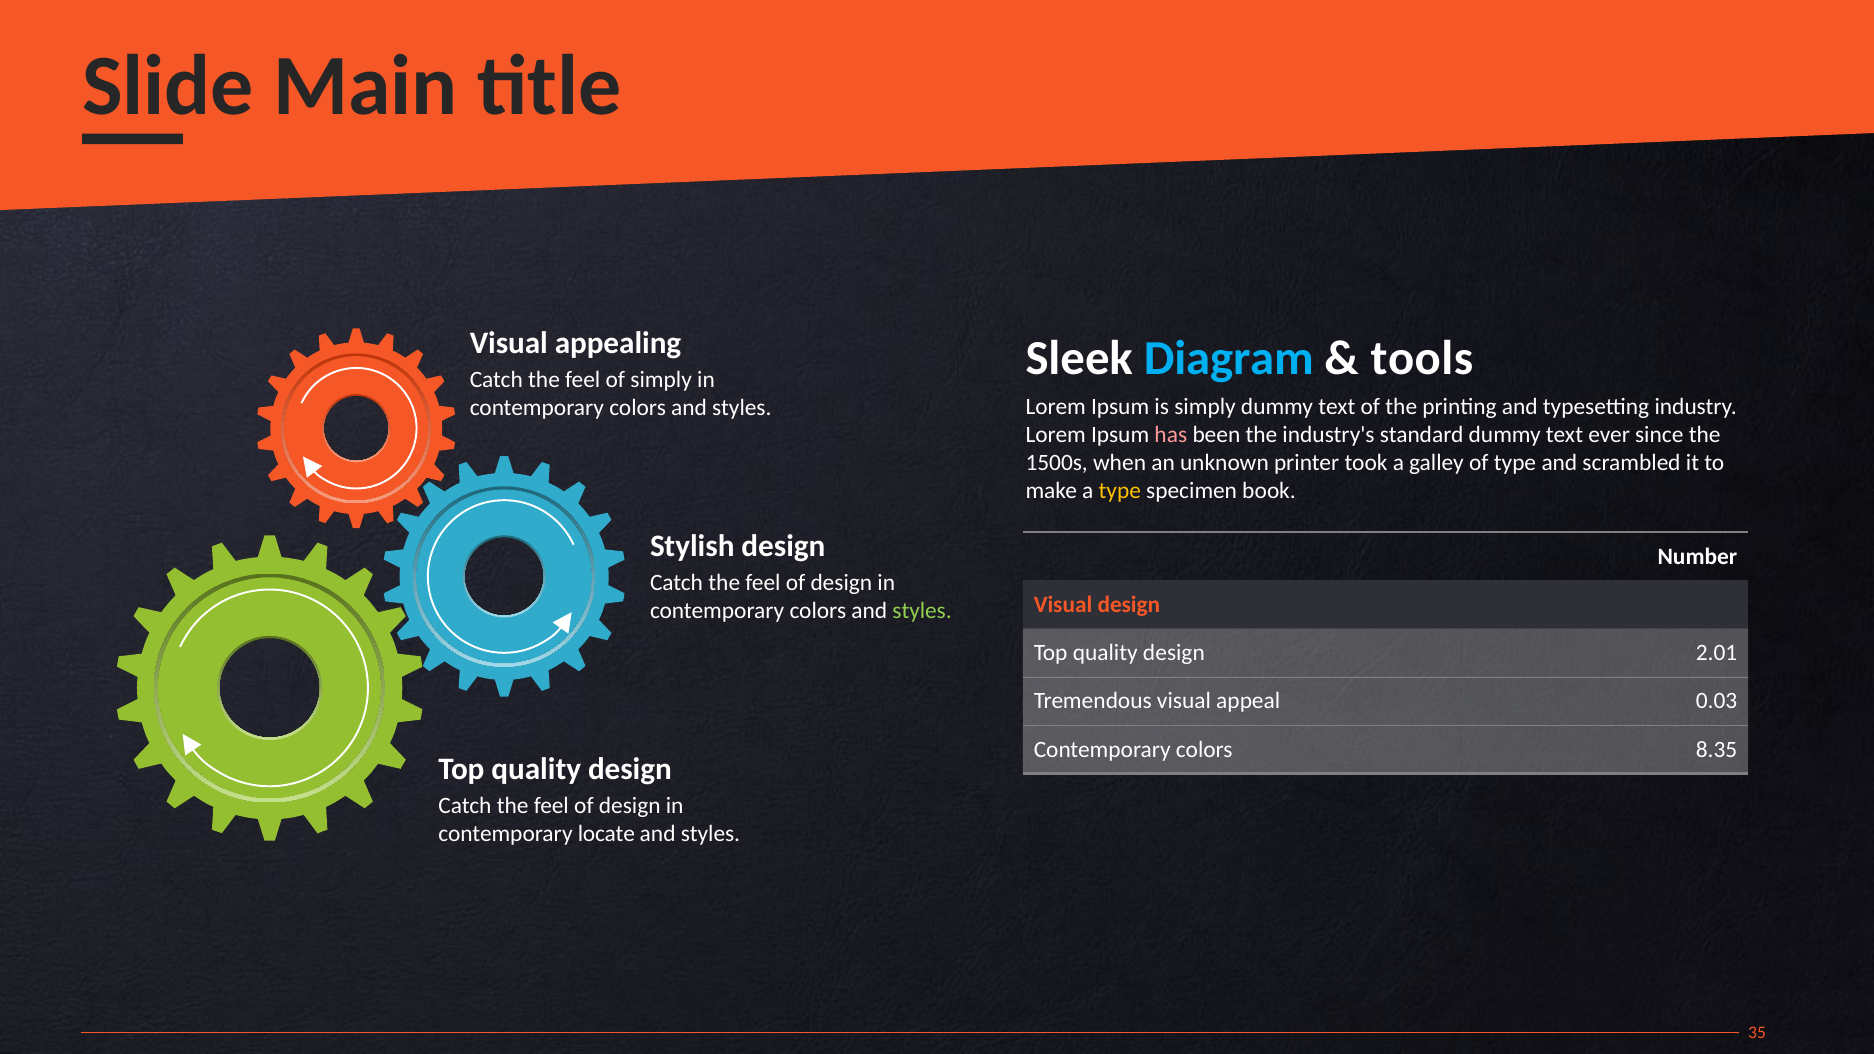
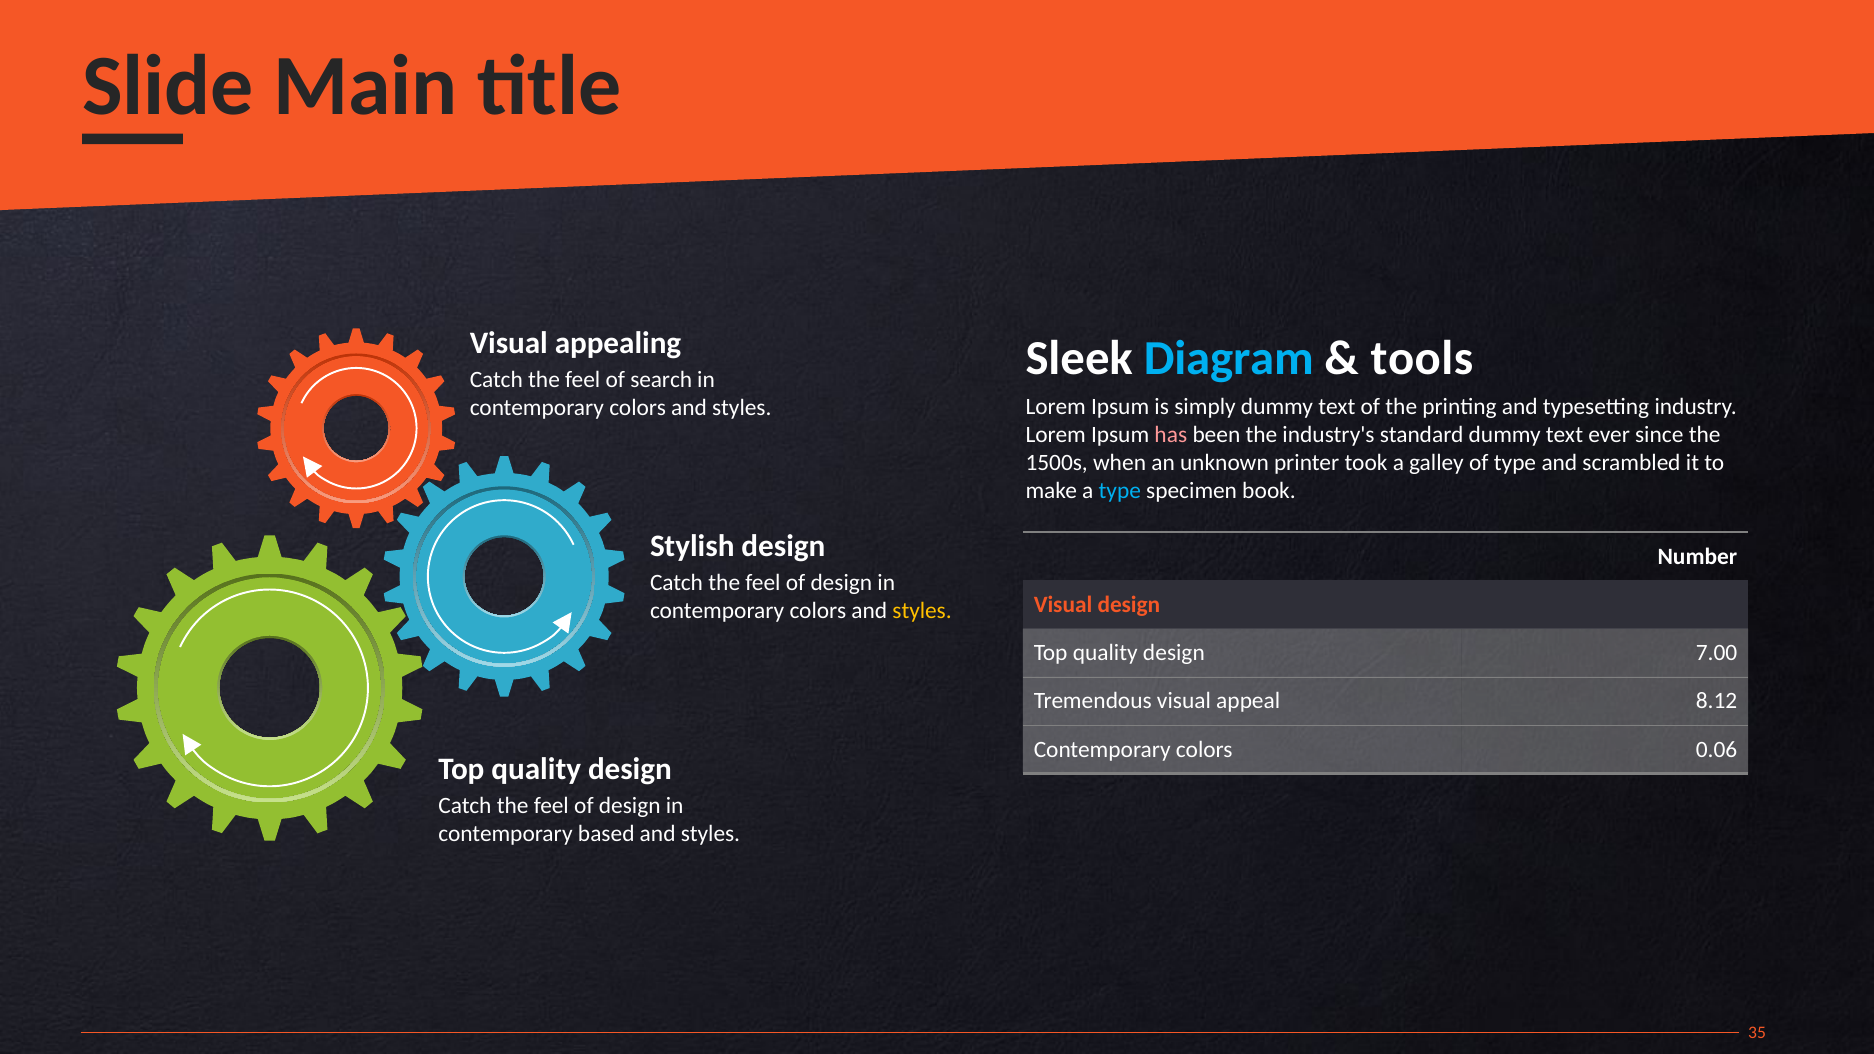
of simply: simply -> search
type at (1120, 491) colour: yellow -> light blue
styles at (922, 611) colour: light green -> yellow
2.01: 2.01 -> 7.00
0.03: 0.03 -> 8.12
8.35: 8.35 -> 0.06
locate: locate -> based
